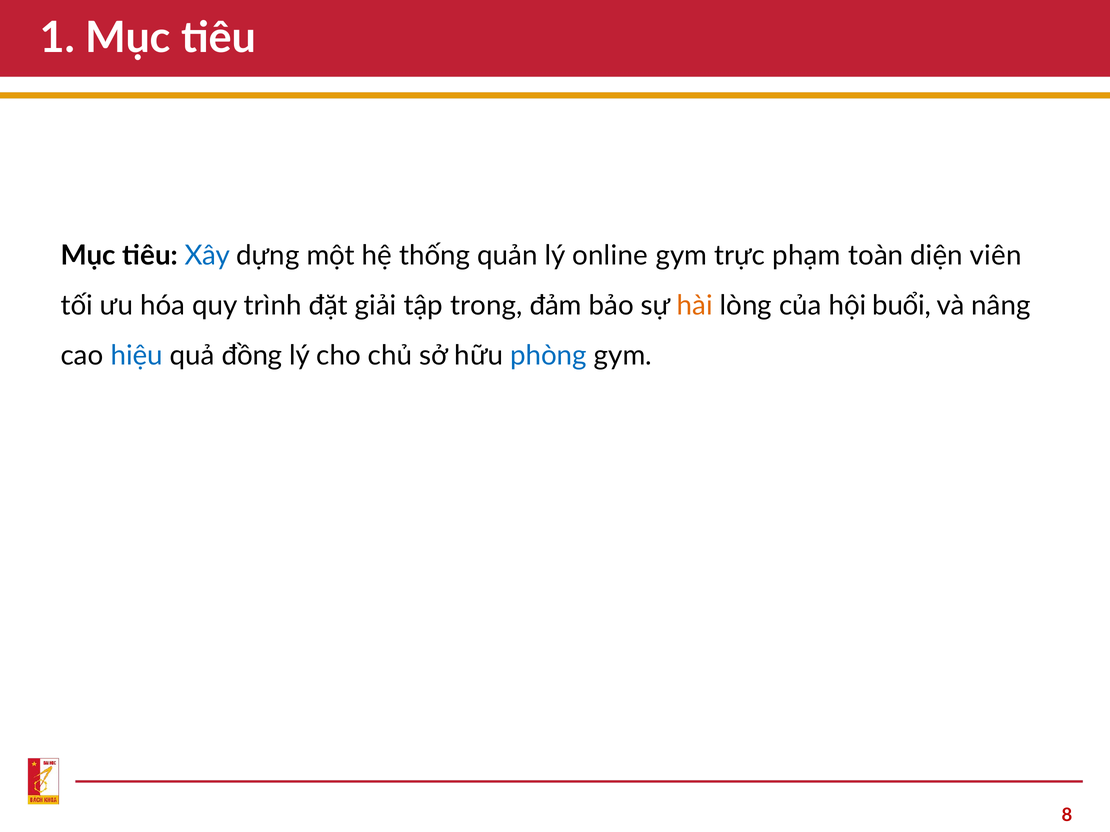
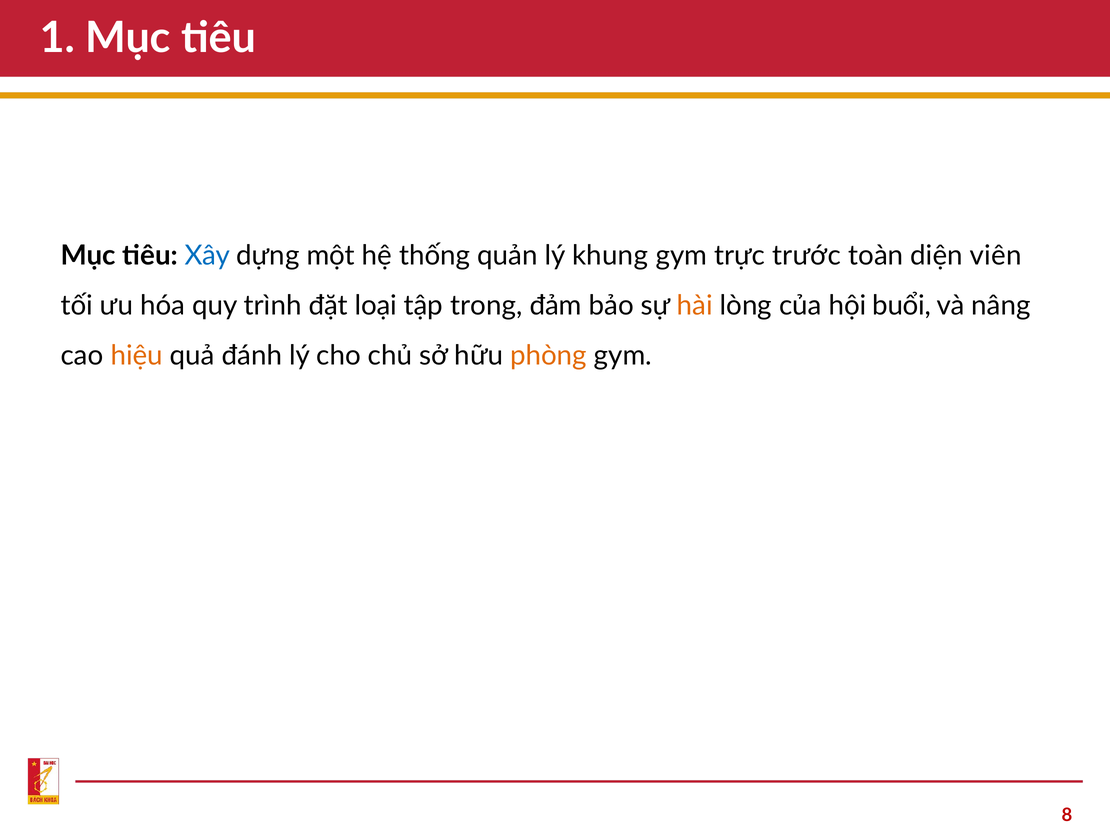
online: online -> khung
phạm: phạm -> trước
giải: giải -> loại
hiệu colour: blue -> orange
đồng: đồng -> đánh
phòng colour: blue -> orange
